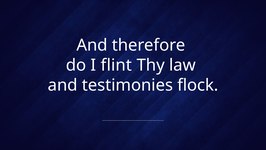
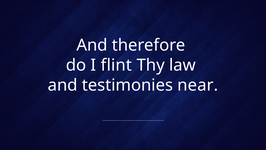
flock: flock -> near
